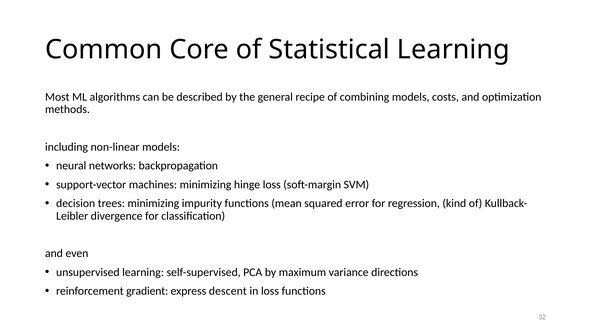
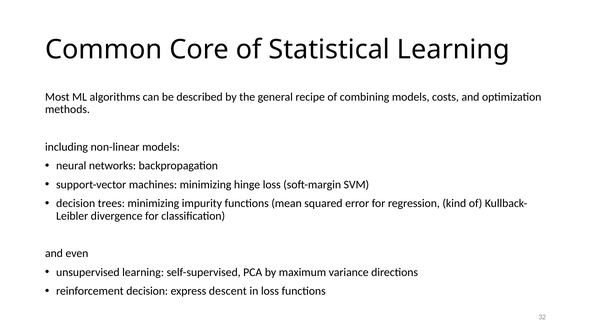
reinforcement gradient: gradient -> decision
